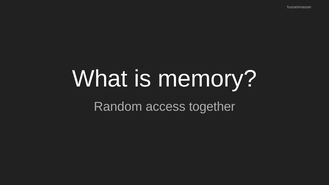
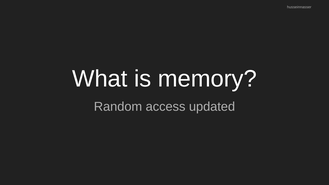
together: together -> updated
